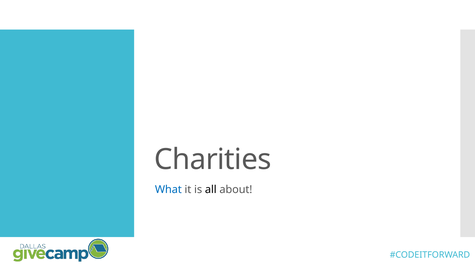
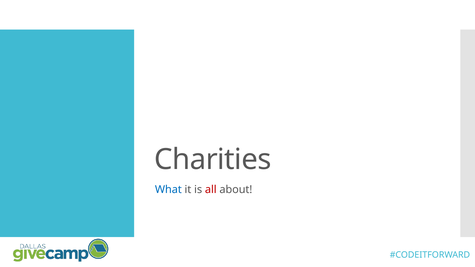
all colour: black -> red
